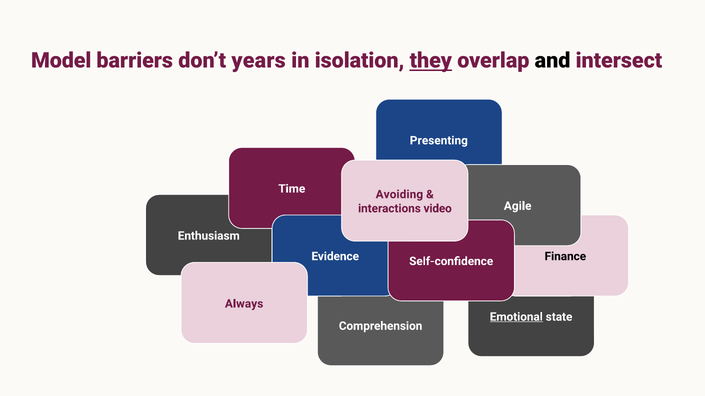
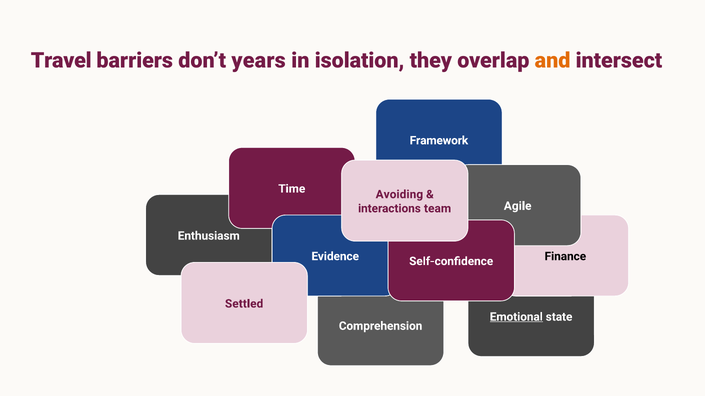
Model: Model -> Travel
they underline: present -> none
and colour: black -> orange
Presenting: Presenting -> Framework
video: video -> team
Always: Always -> Settled
